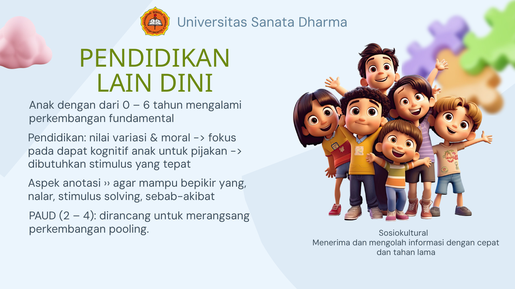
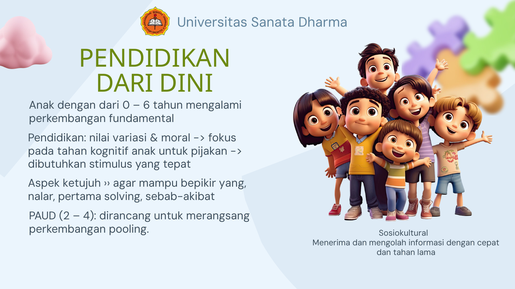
LAIN at (125, 84): LAIN -> DARI
pada dapat: dapat -> tahan
anotasi: anotasi -> ketujuh
nalar stimulus: stimulus -> pertama
